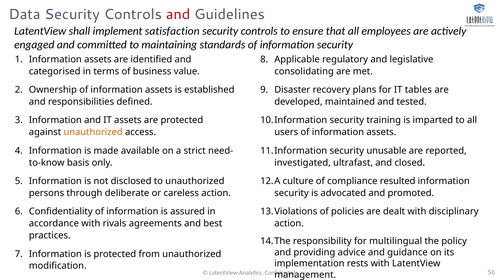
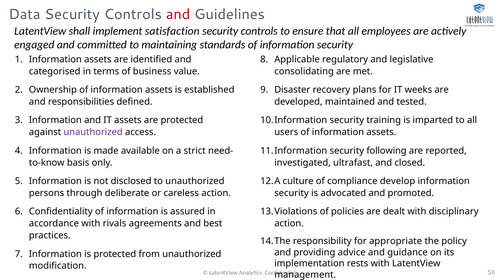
tables: tables -> weeks
unauthorized at (93, 132) colour: orange -> purple
unusable: unusable -> following
resulted: resulted -> develop
multilingual: multilingual -> appropriate
